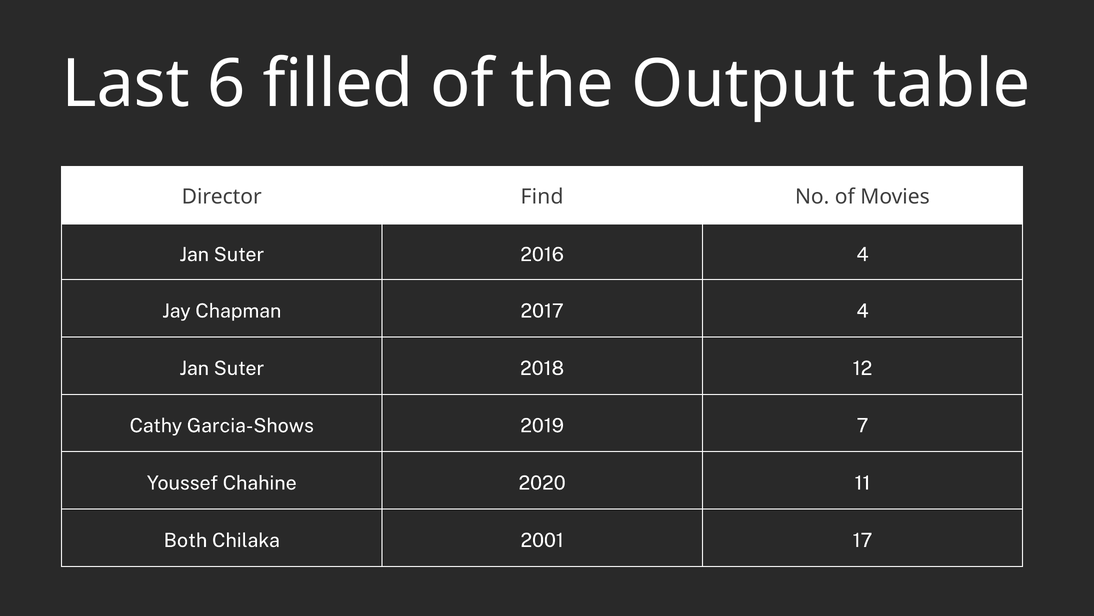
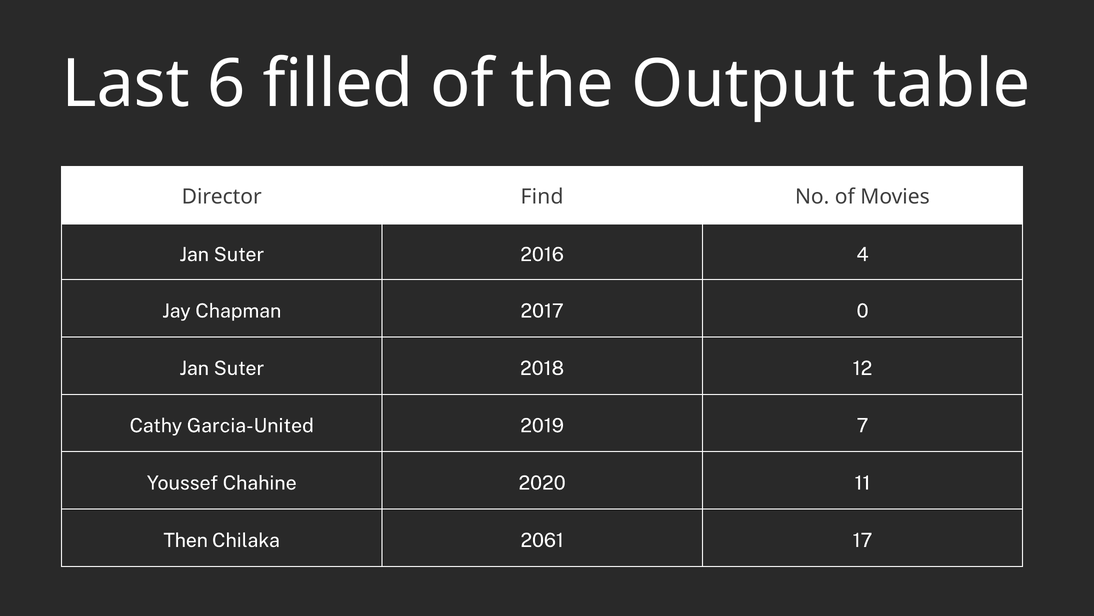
2017 4: 4 -> 0
Garcia-Shows: Garcia-Shows -> Garcia-United
Both: Both -> Then
2001: 2001 -> 2061
